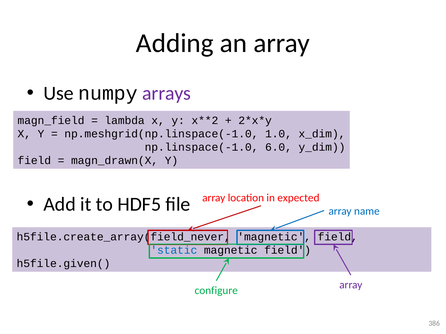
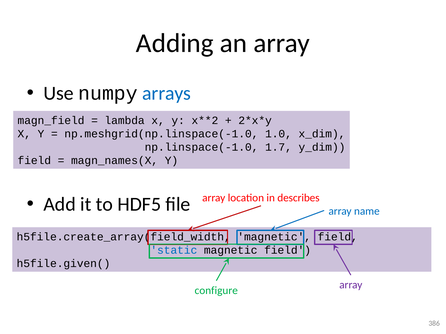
arrays colour: purple -> blue
6.0: 6.0 -> 1.7
magn_drawn(X: magn_drawn(X -> magn_names(X
expected: expected -> describes
h5file.create_array(field_never: h5file.create_array(field_never -> h5file.create_array(field_width
